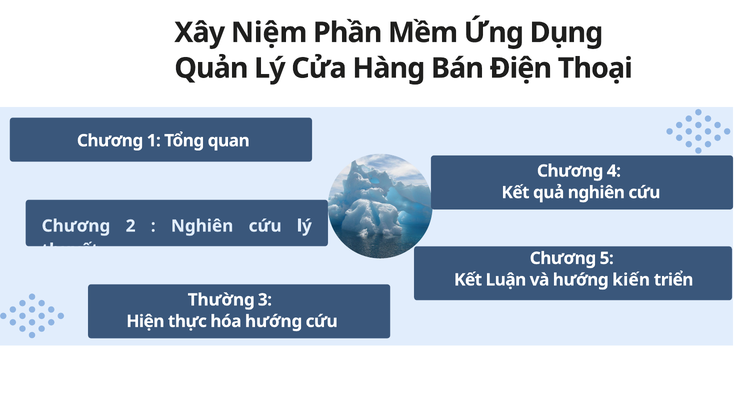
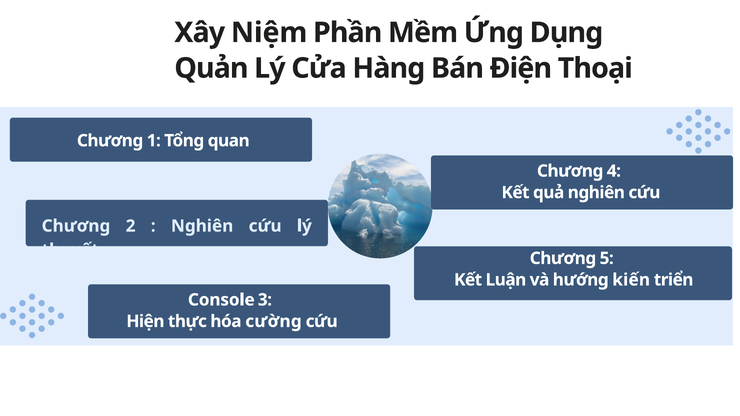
Thường: Thường -> Console
hóa hướng: hướng -> cường
